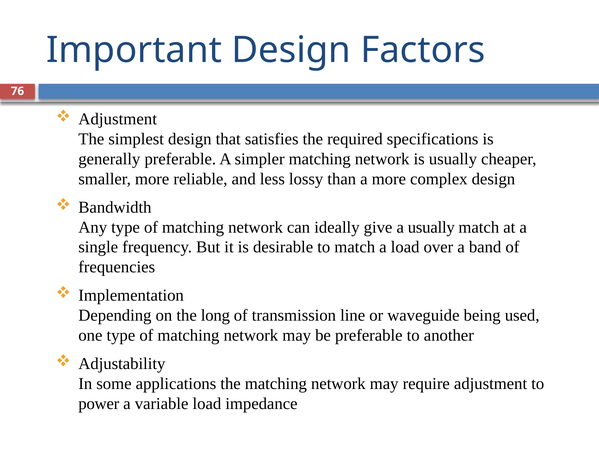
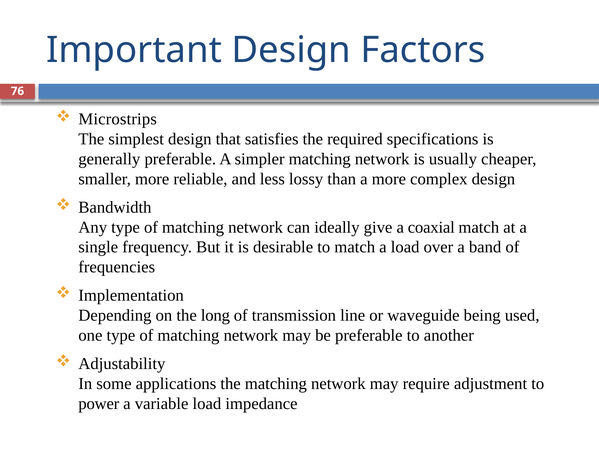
Adjustment at (118, 119): Adjustment -> Microstrips
a usually: usually -> coaxial
